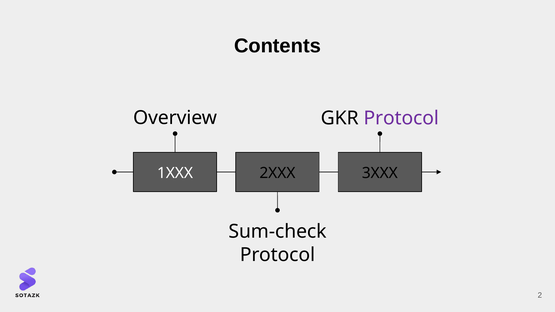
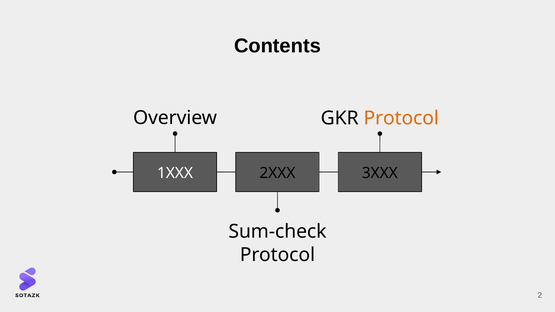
Protocol at (401, 118) colour: purple -> orange
